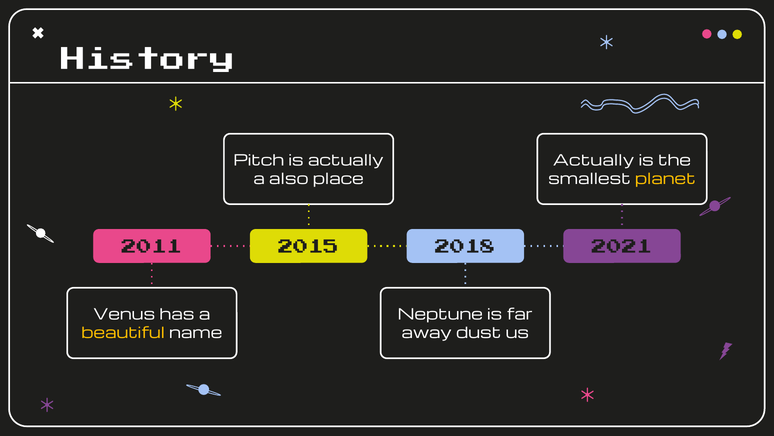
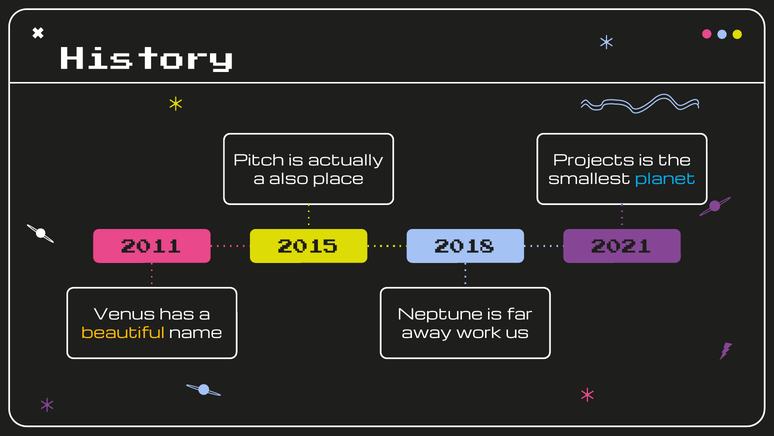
Actually at (594, 161): Actually -> Projects
planet colour: yellow -> light blue
dust: dust -> work
